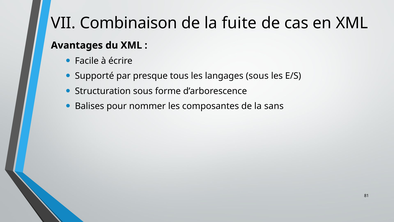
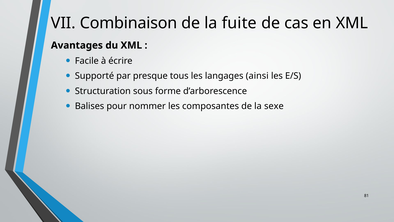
langages sous: sous -> ainsi
sans: sans -> sexe
